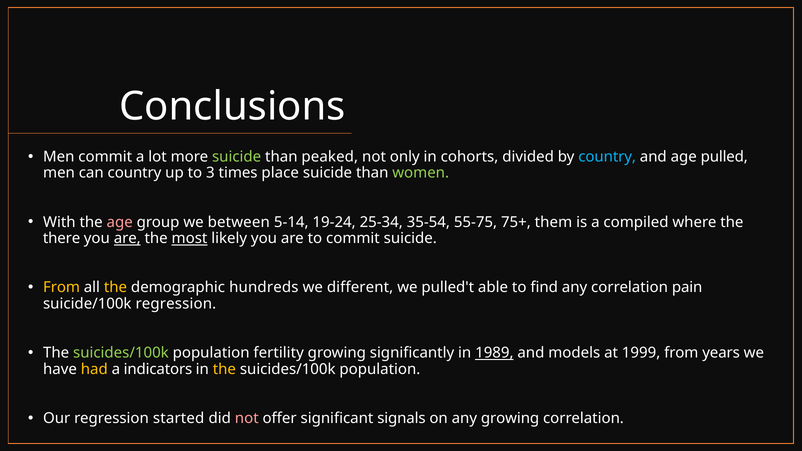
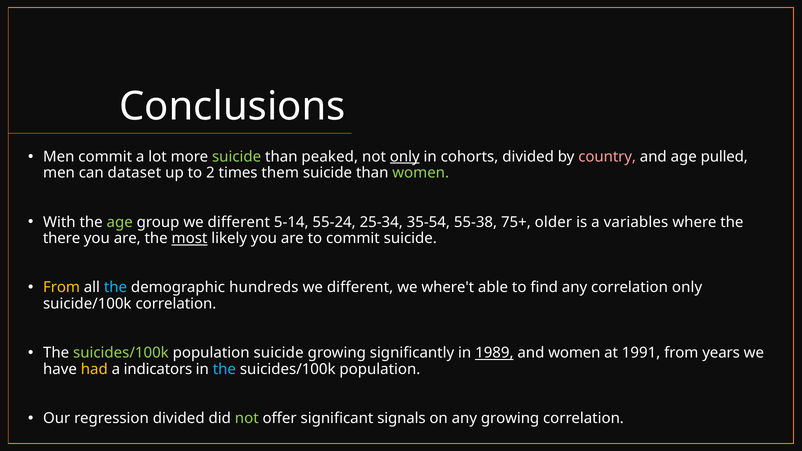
only at (405, 157) underline: none -> present
country at (607, 157) colour: light blue -> pink
can country: country -> dataset
3: 3 -> 2
place: place -> them
age at (120, 222) colour: pink -> light green
group we between: between -> different
19-24: 19-24 -> 55-24
55-75: 55-75 -> 55-38
them: them -> older
compiled: compiled -> variables
are at (127, 238) underline: present -> none
the at (116, 288) colour: yellow -> light blue
pulled't: pulled't -> where't
correlation pain: pain -> only
suicide/100k regression: regression -> correlation
population fertility: fertility -> suicide
and models: models -> women
1999: 1999 -> 1991
the at (224, 369) colour: yellow -> light blue
regression started: started -> divided
not at (247, 418) colour: pink -> light green
